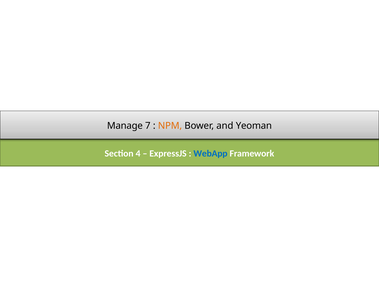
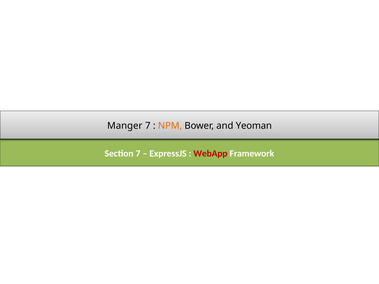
Manage: Manage -> Manger
Section 4: 4 -> 7
WebApp colour: blue -> red
